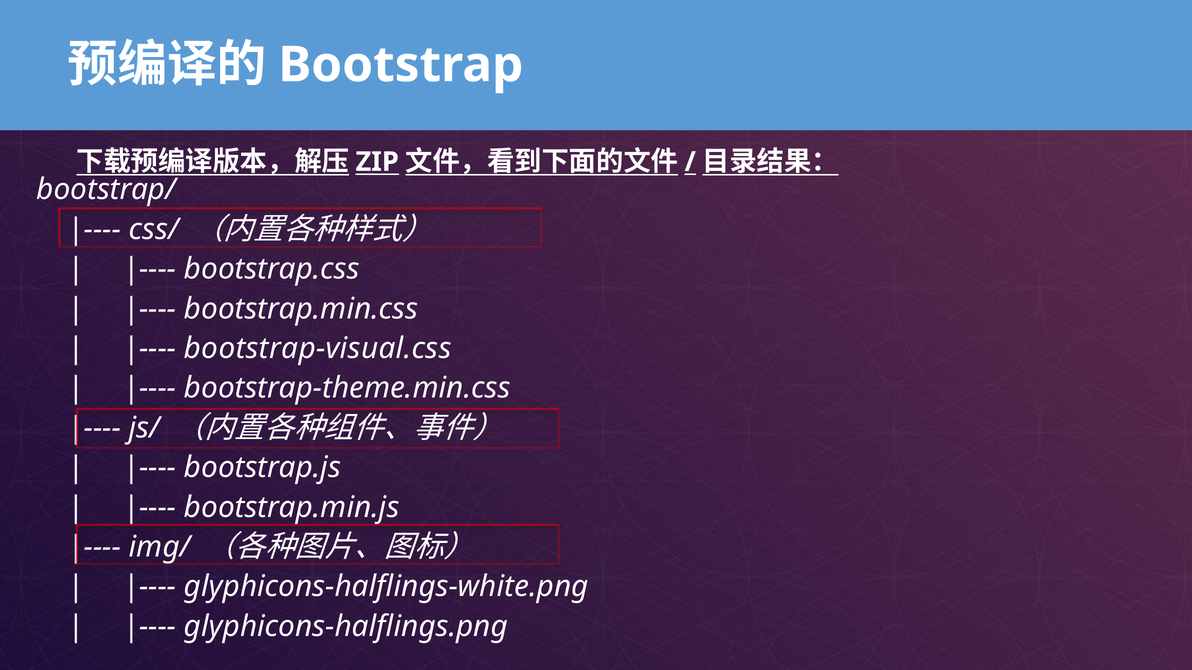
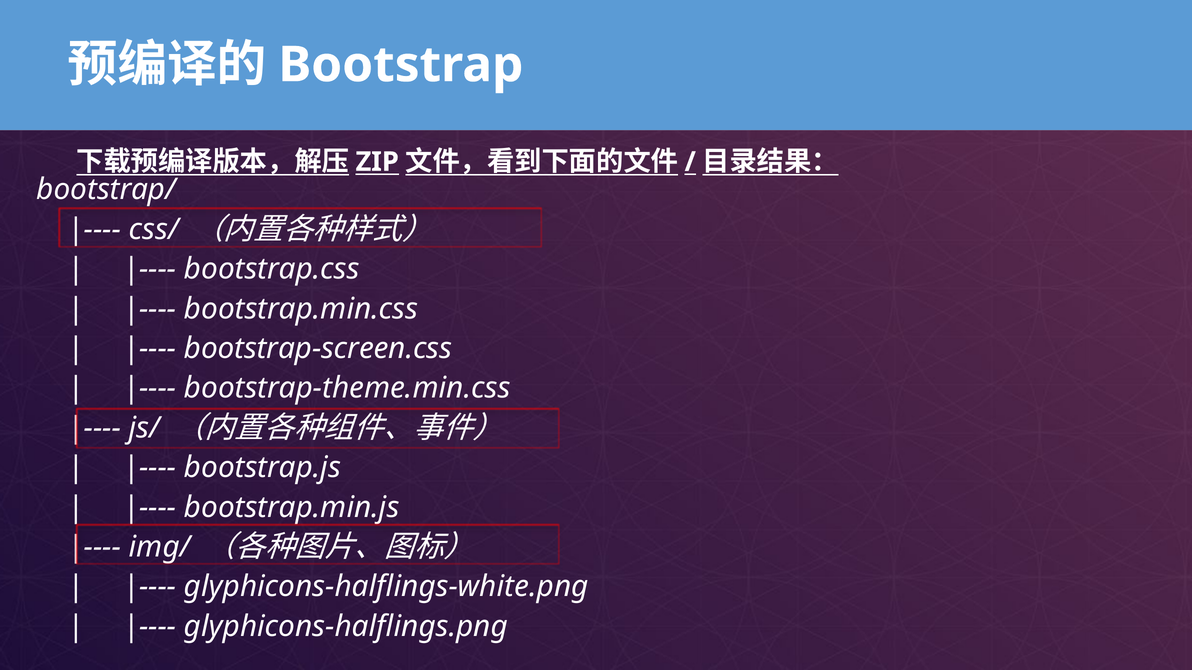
bootstrap-visual.css: bootstrap-visual.css -> bootstrap-screen.css
